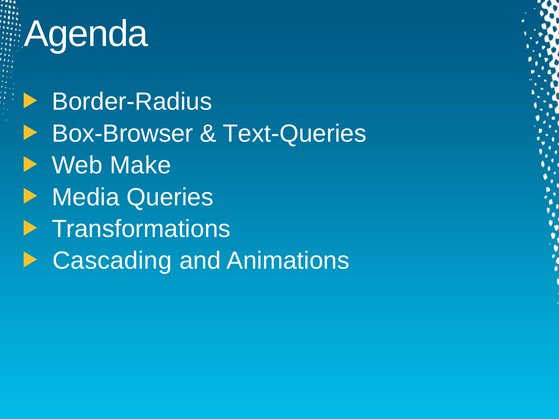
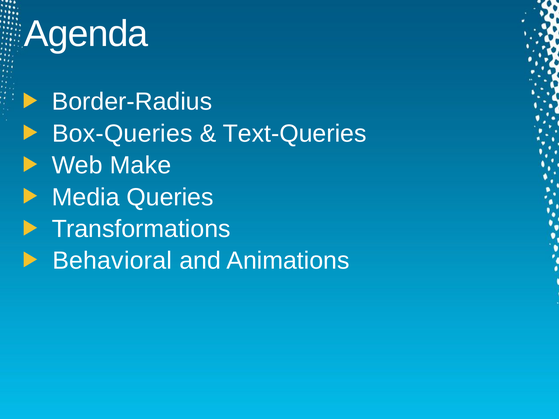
Box-Browser: Box-Browser -> Box-Queries
Cascading: Cascading -> Behavioral
